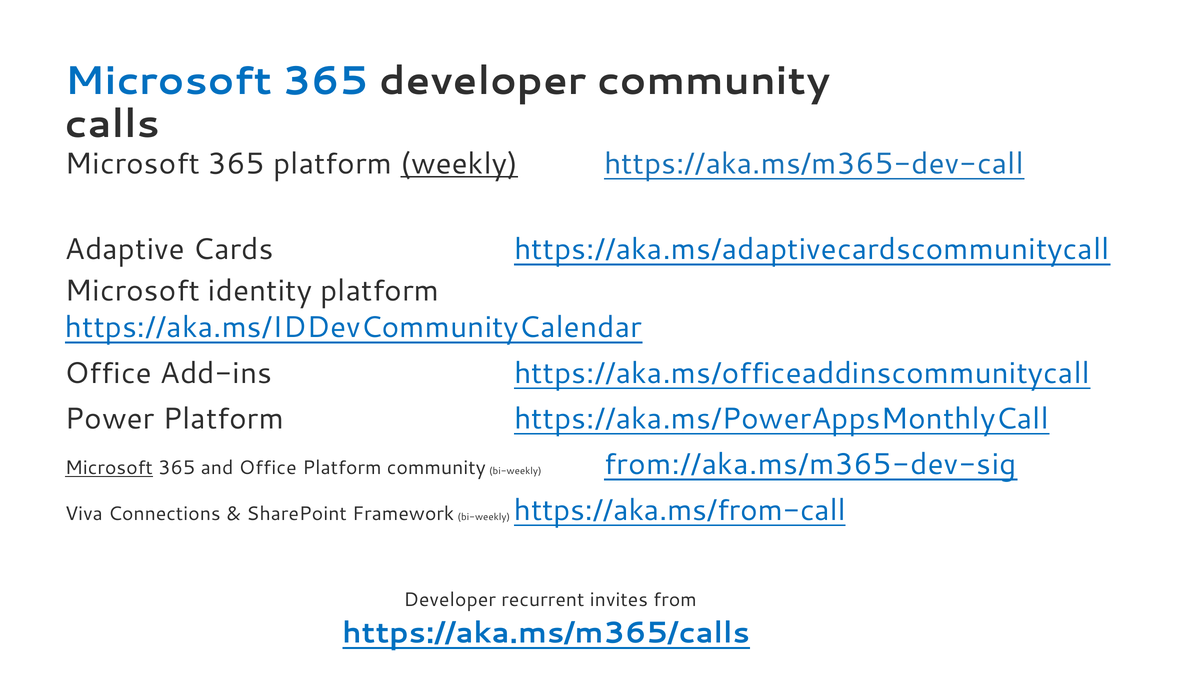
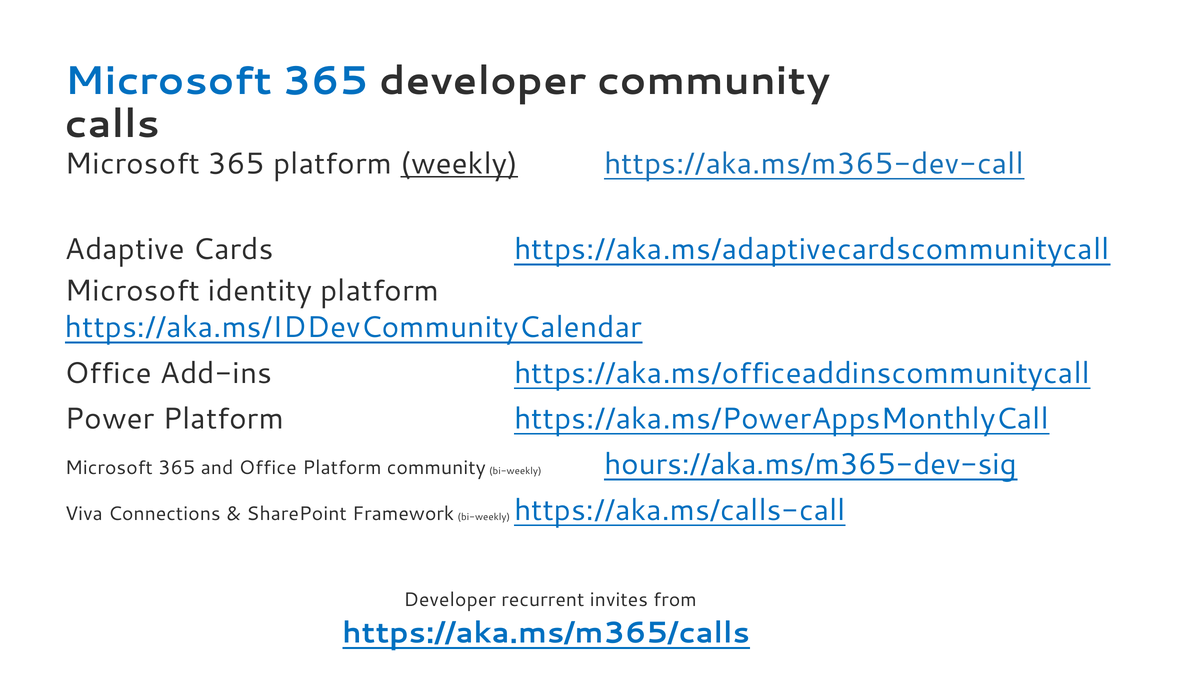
Microsoft at (109, 468) underline: present -> none
from://aka.ms/m365-dev-sig: from://aka.ms/m365-dev-sig -> hours://aka.ms/m365-dev-sig
https://aka.ms/from-call: https://aka.ms/from-call -> https://aka.ms/calls-call
